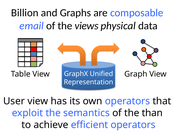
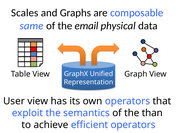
Billion: Billion -> Scales
email: email -> same
views: views -> email
